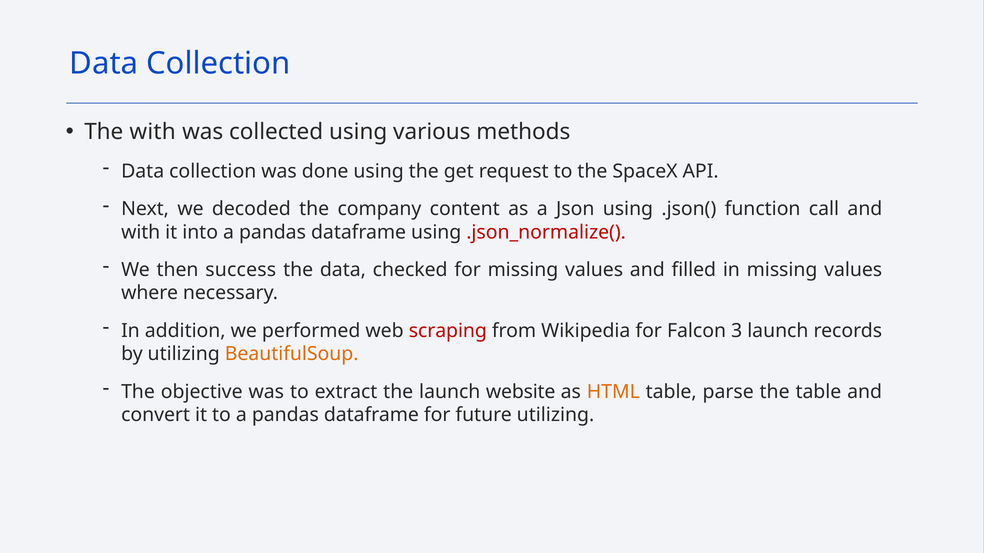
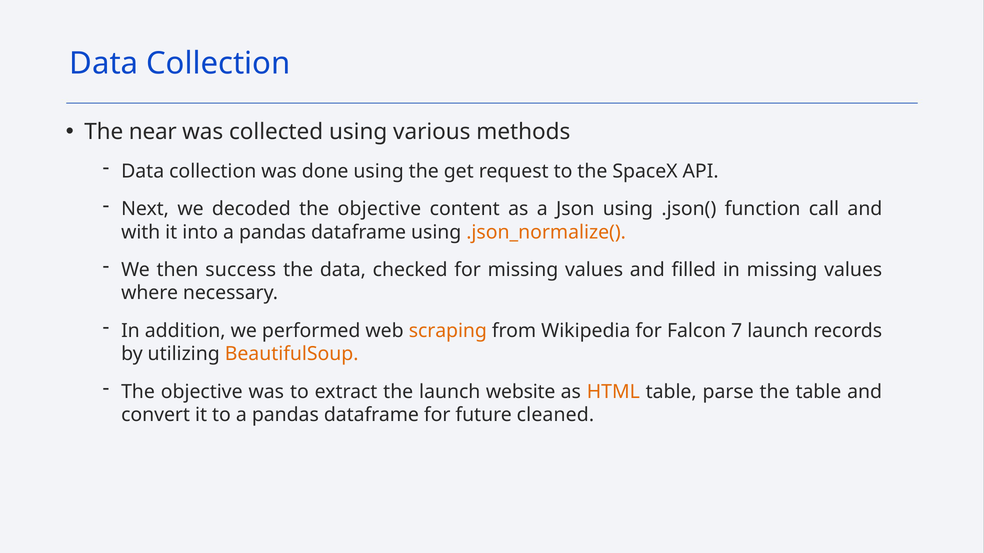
The with: with -> near
decoded the company: company -> objective
.json_normalize( colour: red -> orange
scraping colour: red -> orange
3: 3 -> 7
future utilizing: utilizing -> cleaned
